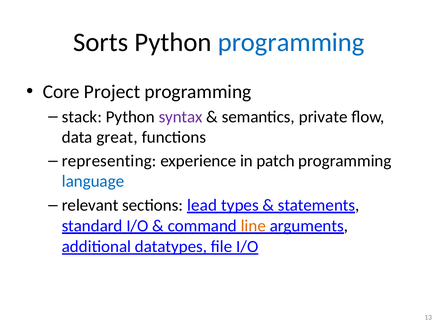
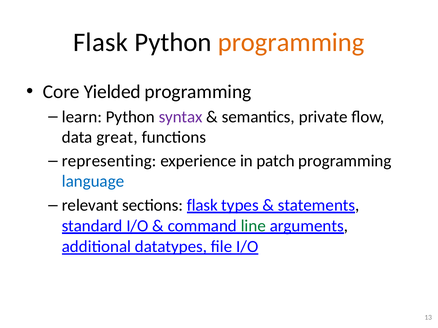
Sorts at (101, 42): Sorts -> Flask
programming at (291, 42) colour: blue -> orange
Project: Project -> Yielded
stack: stack -> learn
sections lead: lead -> flask
line colour: orange -> green
